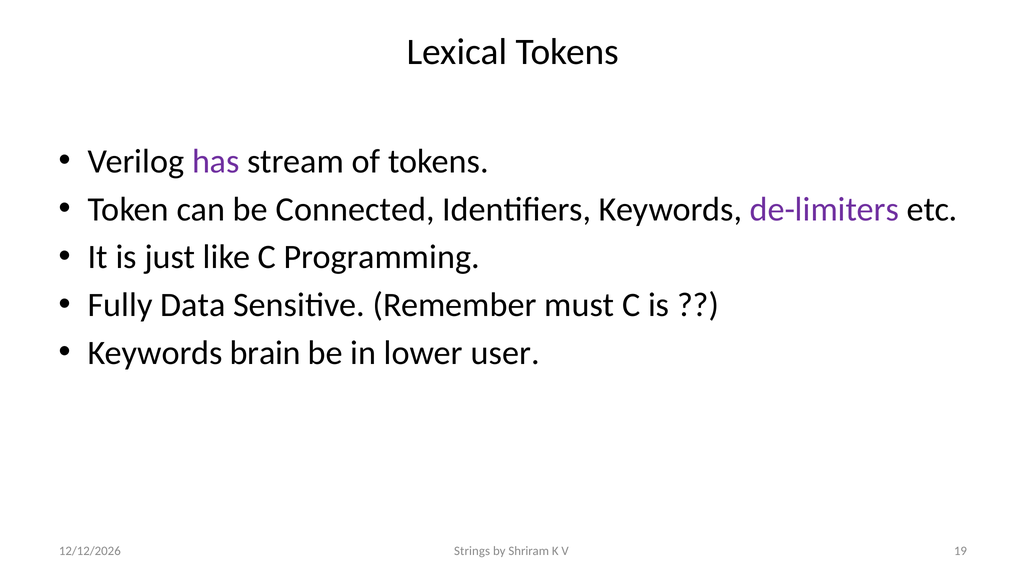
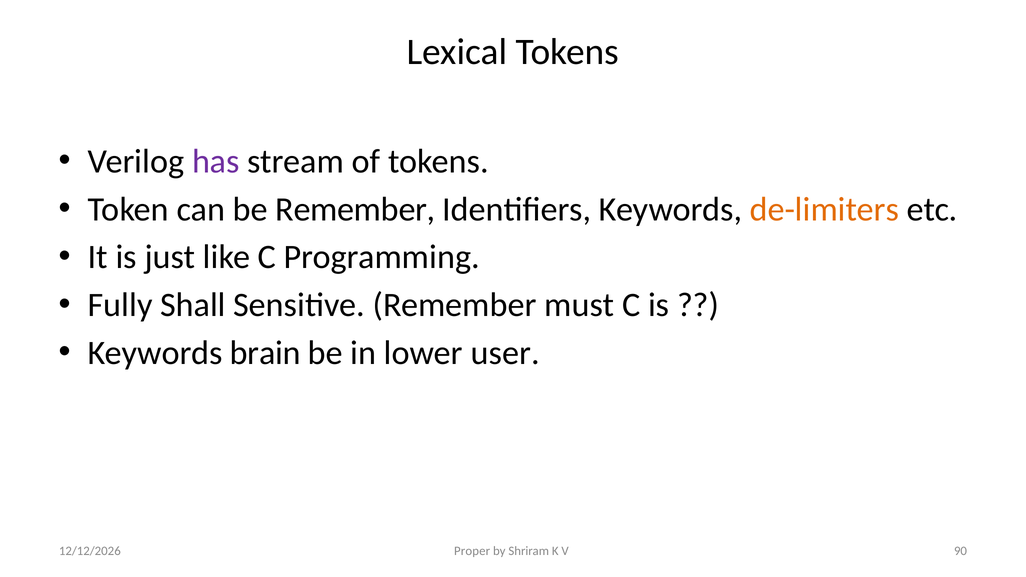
be Connected: Connected -> Remember
de-limiters colour: purple -> orange
Data: Data -> Shall
Strings: Strings -> Proper
19: 19 -> 90
